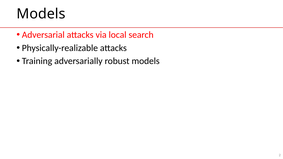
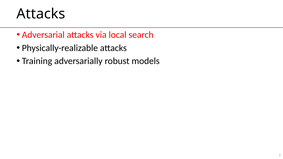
Models at (41, 14): Models -> Attacks
